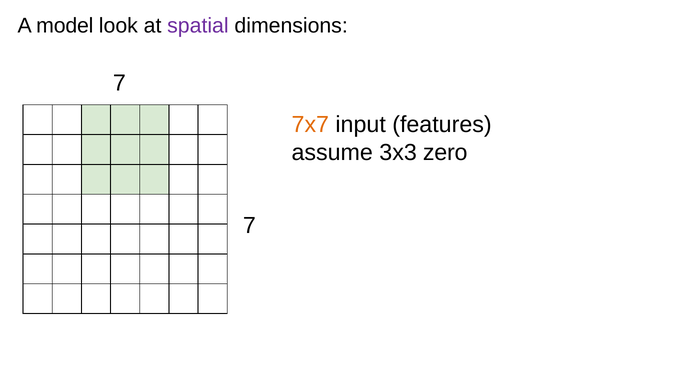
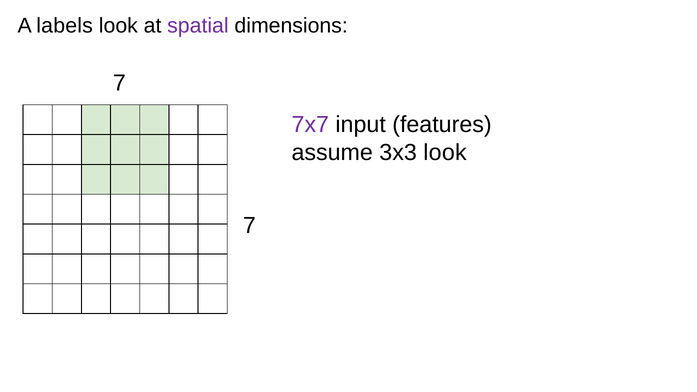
model: model -> labels
7x7 colour: orange -> purple
3x3 zero: zero -> look
